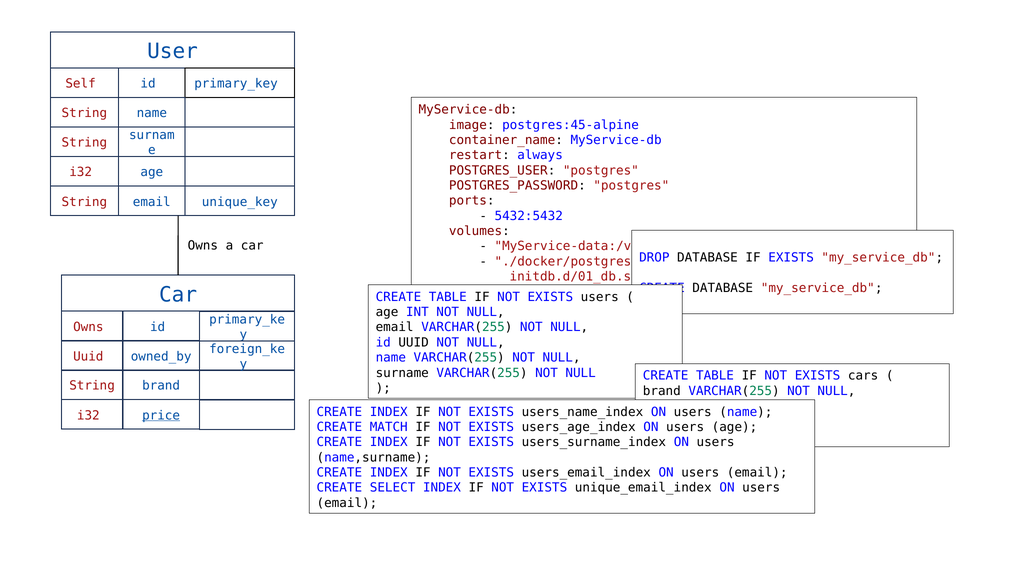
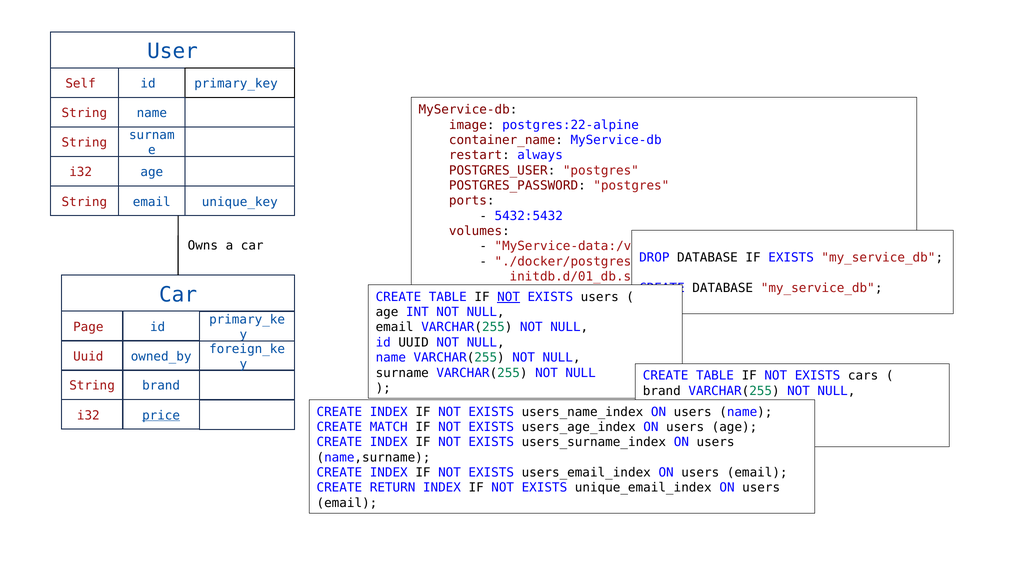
postgres:45-alpine: postgres:45-alpine -> postgres:22-alpine
NOT at (509, 297) underline: none -> present
Owns at (88, 327): Owns -> Page
SELECT: SELECT -> RETURN
